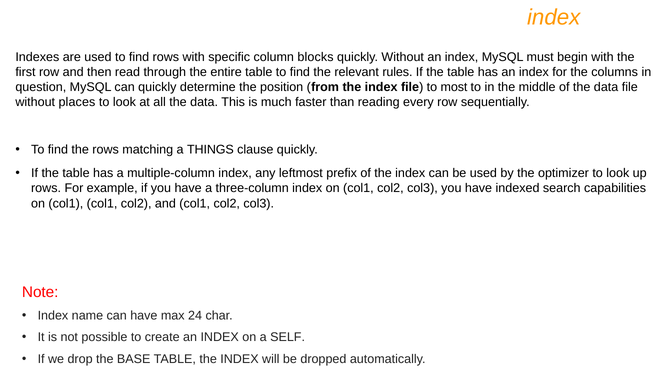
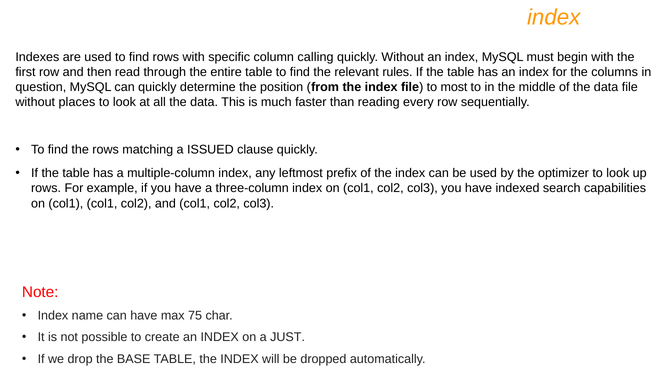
blocks: blocks -> calling
THINGS: THINGS -> ISSUED
24: 24 -> 75
SELF: SELF -> JUST
